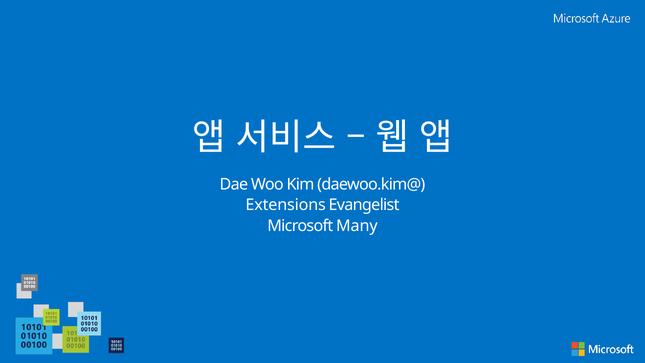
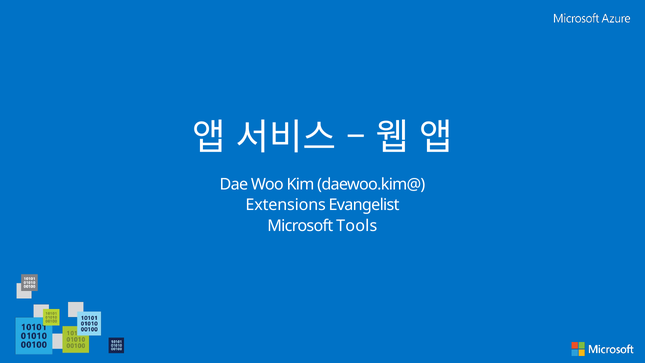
Many: Many -> Tools
